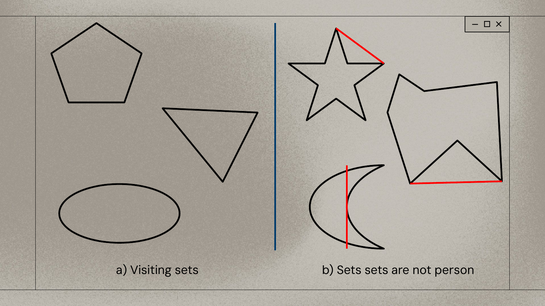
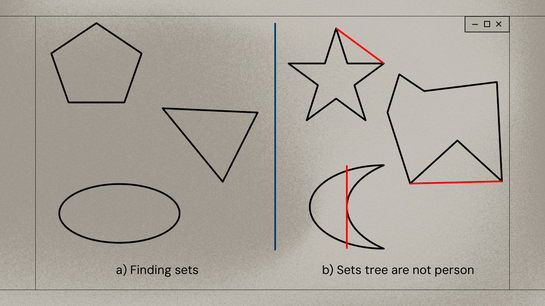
Visiting: Visiting -> Finding
Sets sets: sets -> tree
